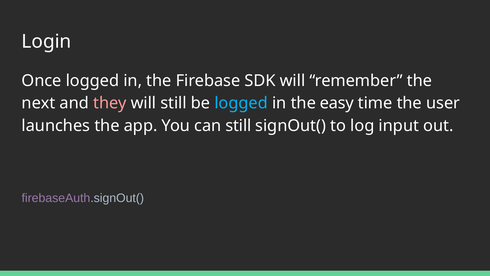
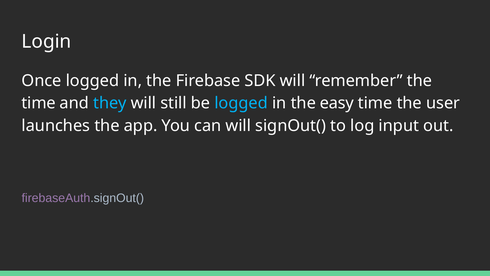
next at (39, 103): next -> time
they colour: pink -> light blue
can still: still -> will
